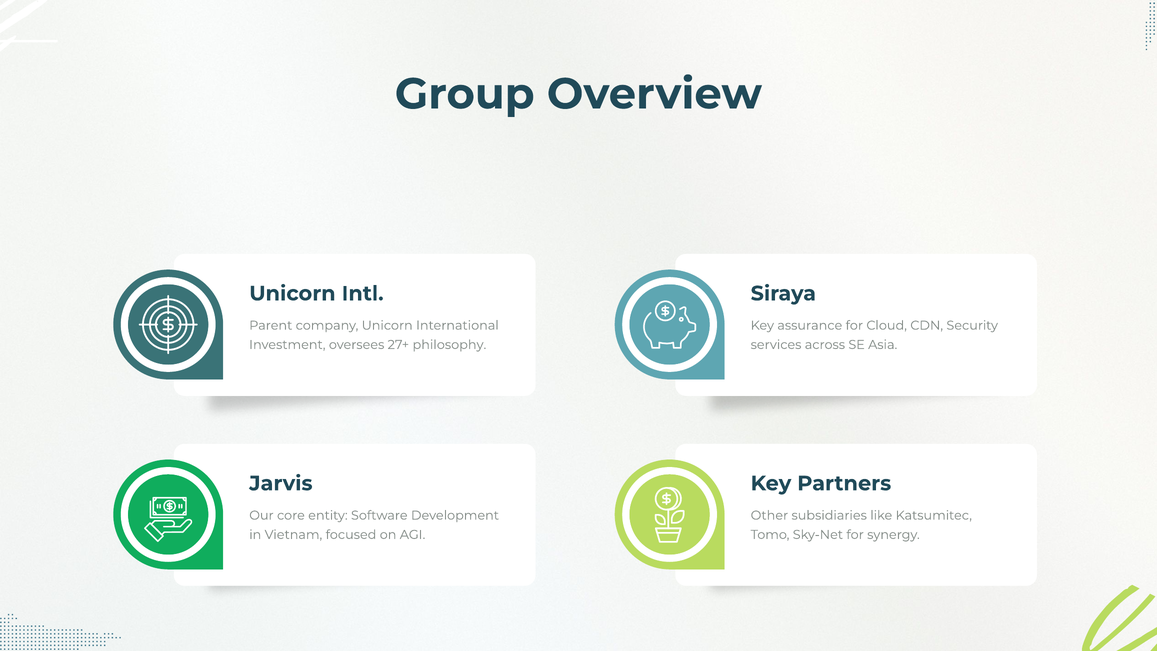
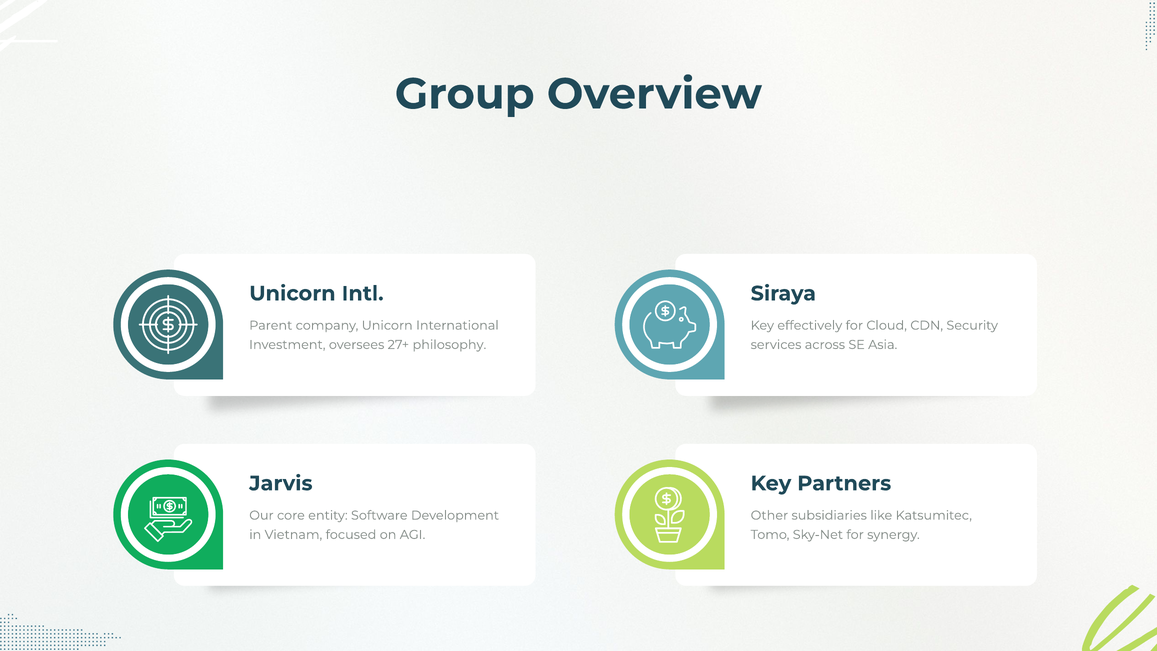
assurance: assurance -> effectively
